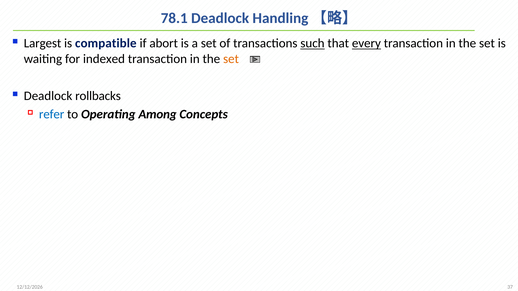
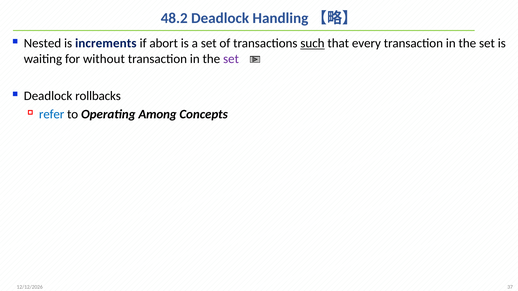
78.1: 78.1 -> 48.2
Largest: Largest -> Nested
compatible: compatible -> increments
every underline: present -> none
indexed: indexed -> without
set at (231, 59) colour: orange -> purple
